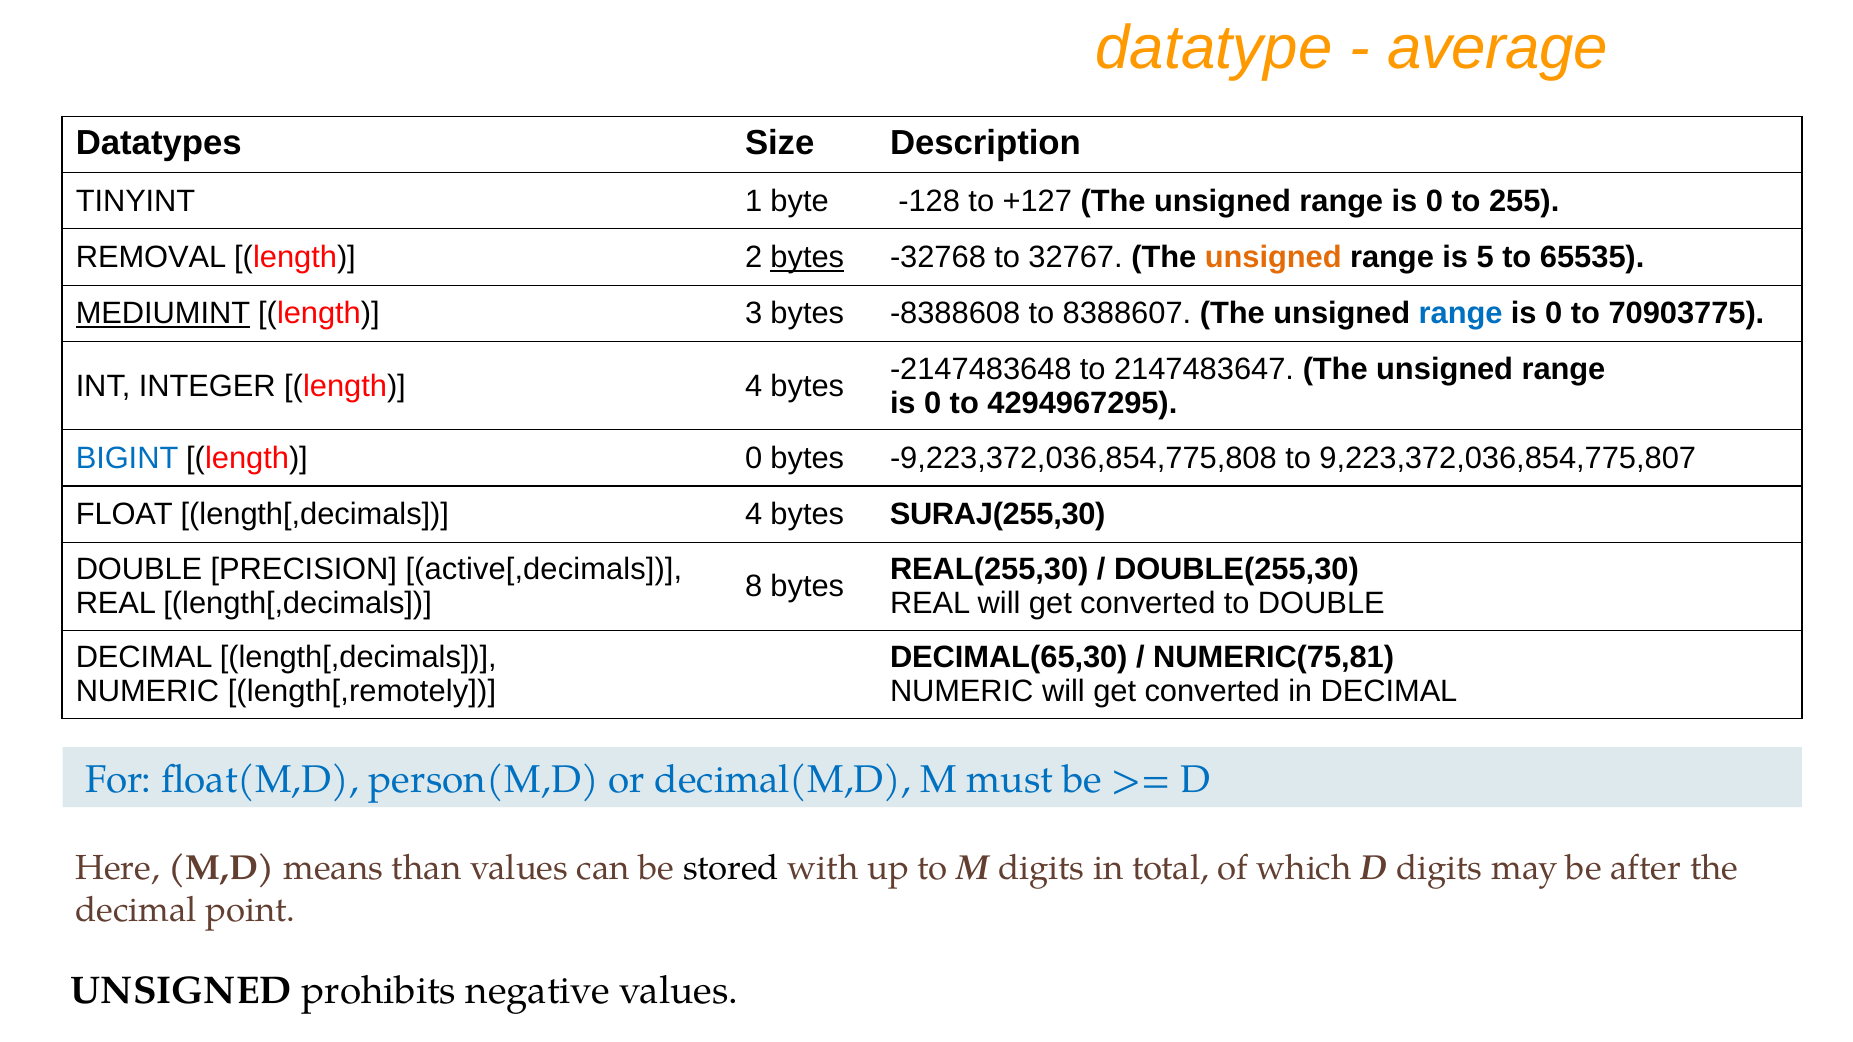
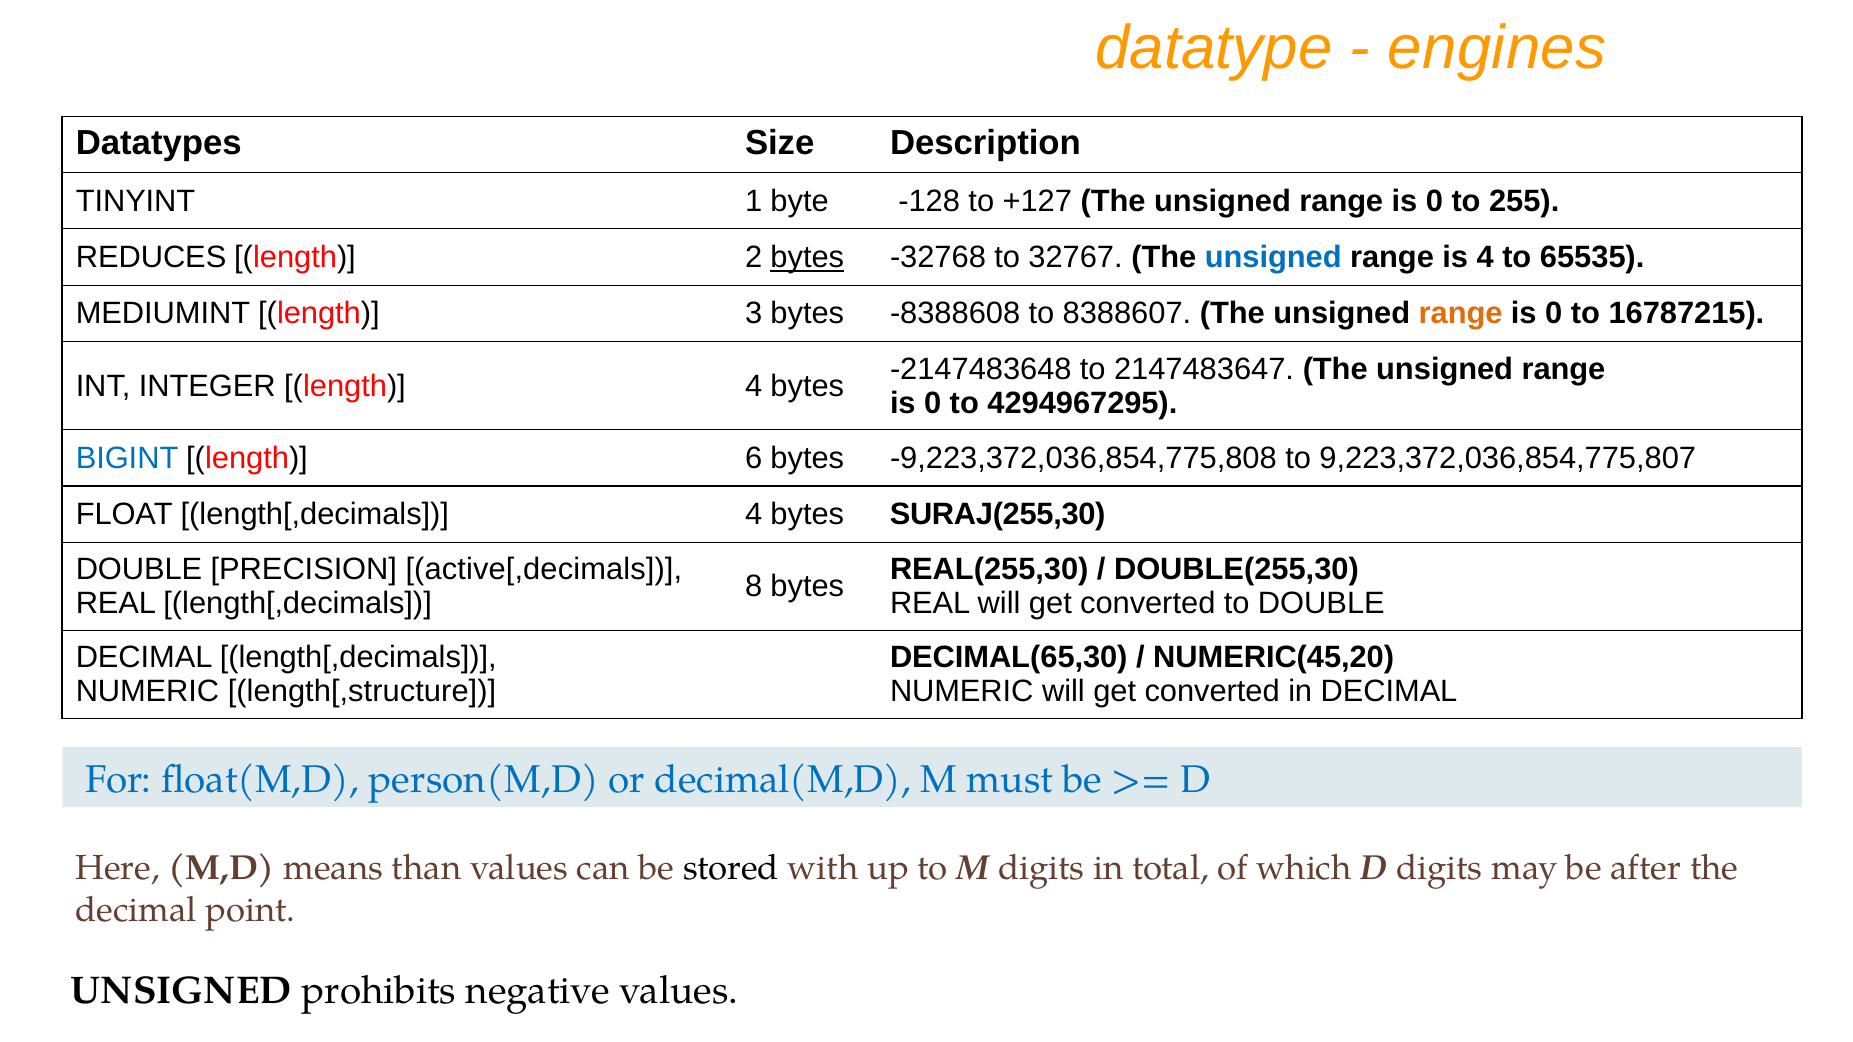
average: average -> engines
REMOVAL: REMOVAL -> REDUCES
unsigned at (1273, 258) colour: orange -> blue
is 5: 5 -> 4
MEDIUMINT underline: present -> none
range at (1461, 314) colour: blue -> orange
70903775: 70903775 -> 16787215
length 0: 0 -> 6
NUMERIC(75,81: NUMERIC(75,81 -> NUMERIC(45,20
length[,remotely: length[,remotely -> length[,structure
